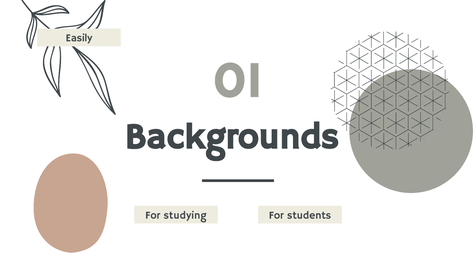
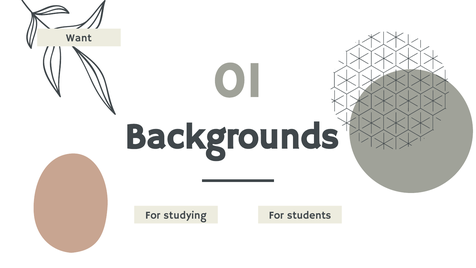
Easily: Easily -> Want
